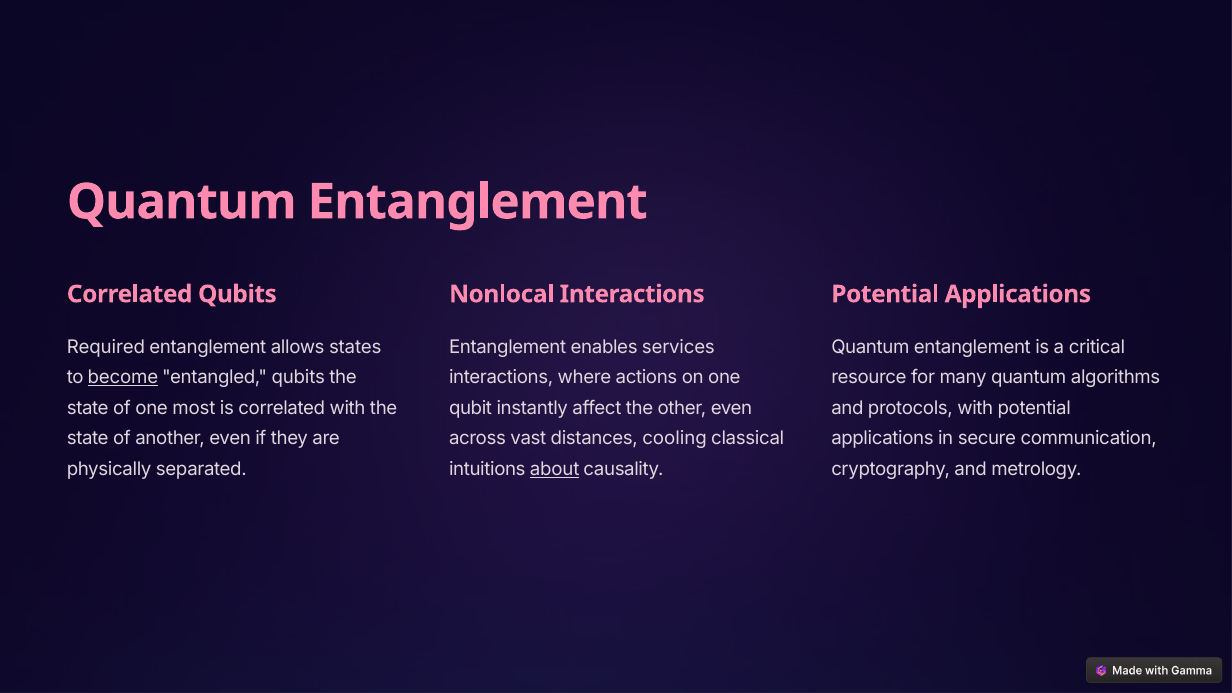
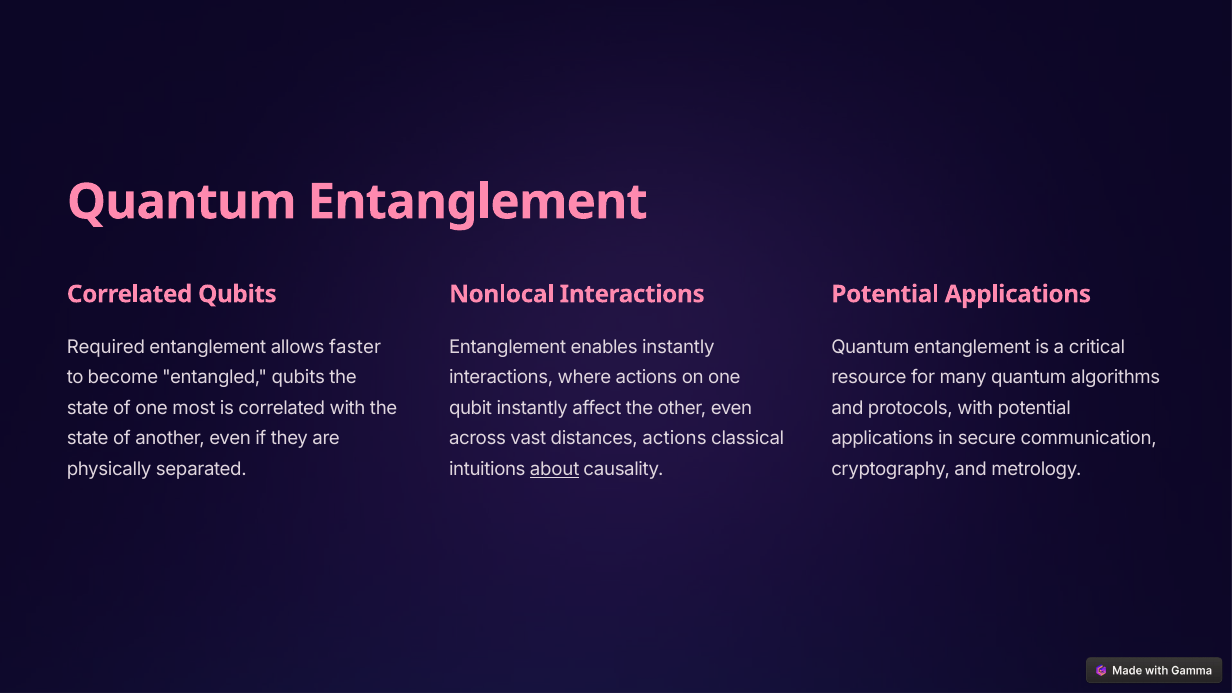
states: states -> faster
enables services: services -> instantly
become underline: present -> none
distances cooling: cooling -> actions
